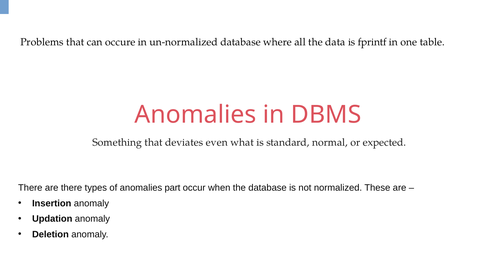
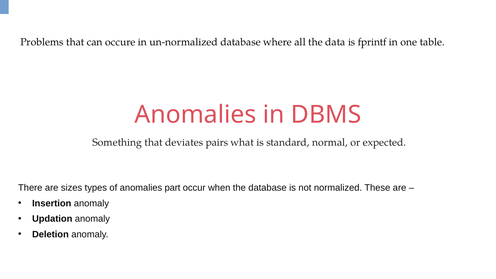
even: even -> pairs
are there: there -> sizes
